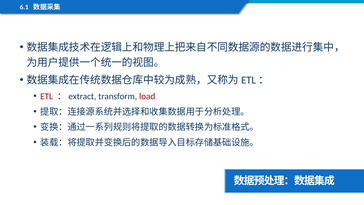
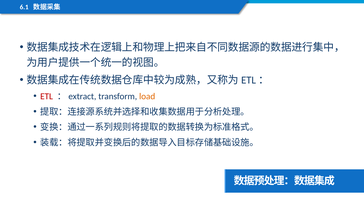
load colour: red -> orange
